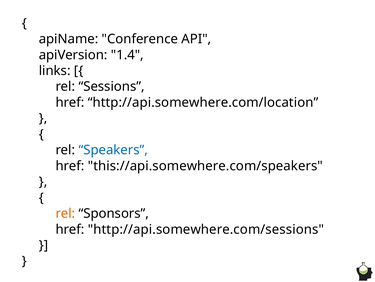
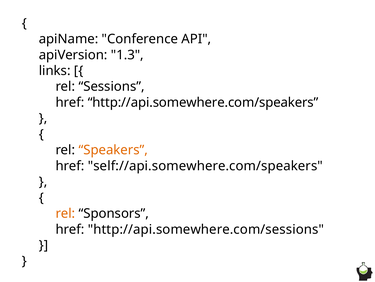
1.4: 1.4 -> 1.3
http://api.somewhere.com/location: http://api.somewhere.com/location -> http://api.somewhere.com/speakers
Speakers colour: blue -> orange
this://api.somewhere.com/speakers: this://api.somewhere.com/speakers -> self://api.somewhere.com/speakers
